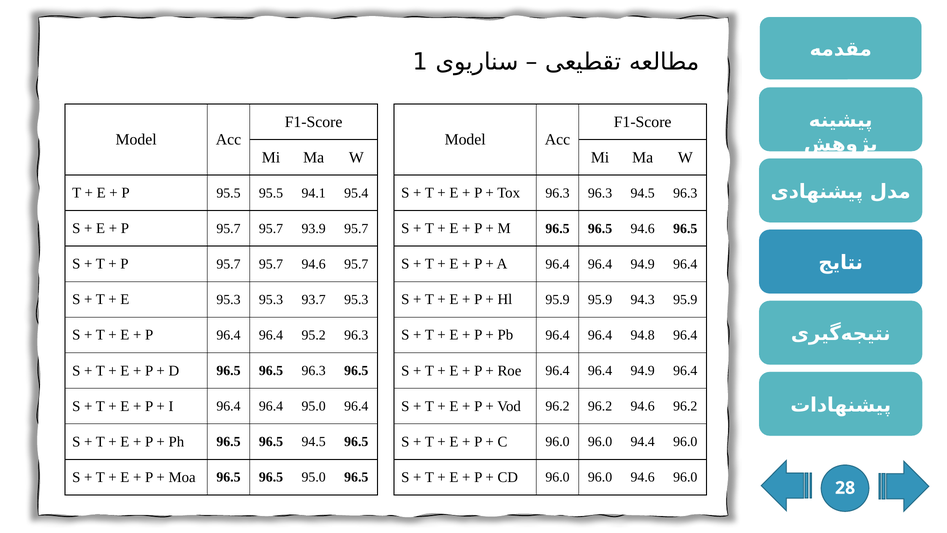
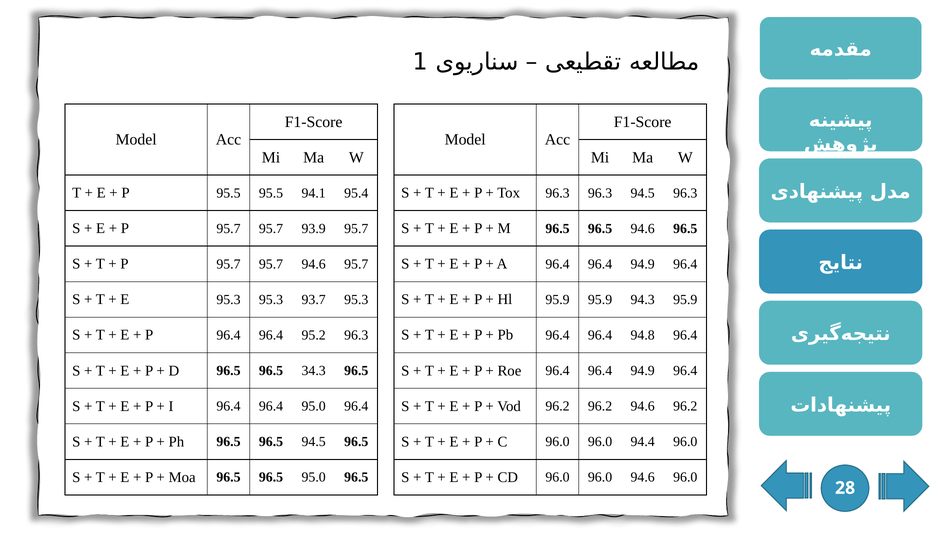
96.5 96.3: 96.3 -> 34.3
